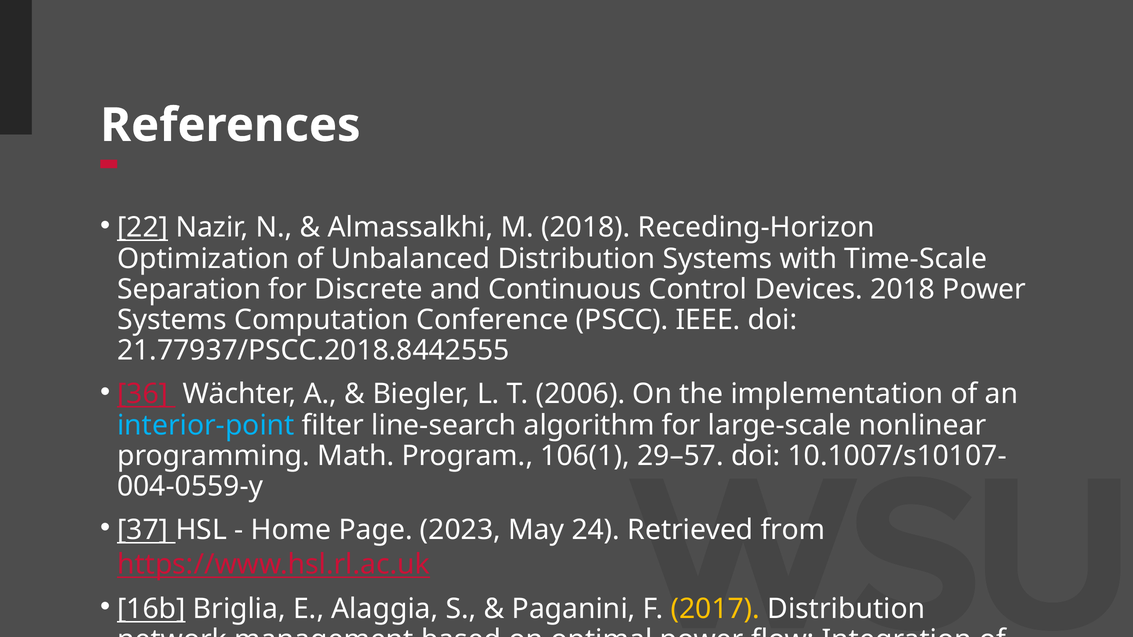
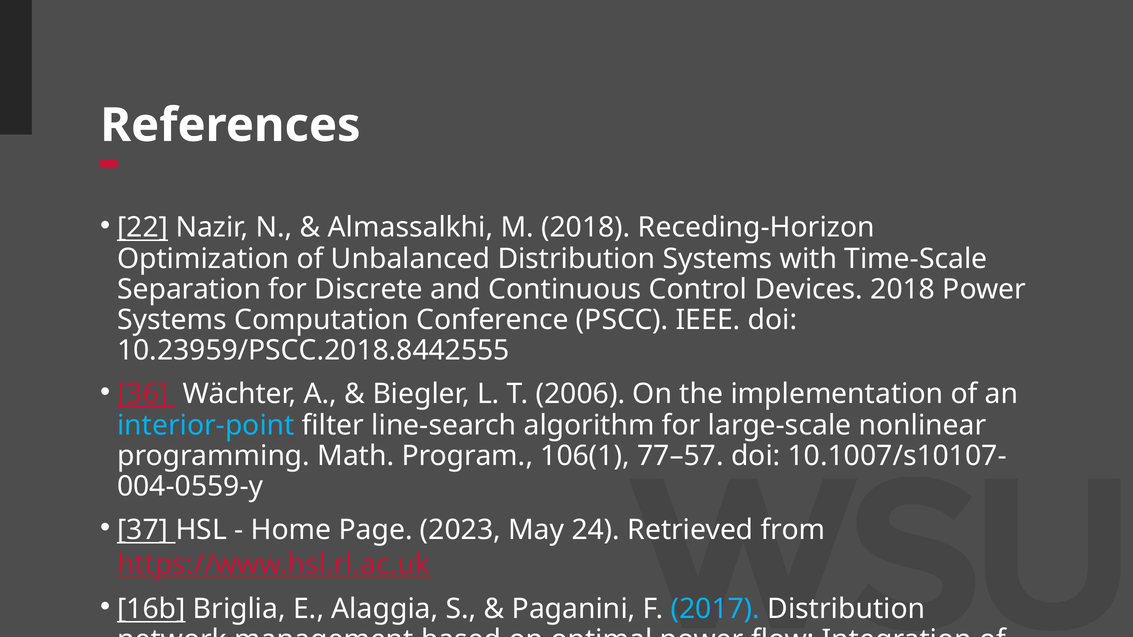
21.77937/PSCC.2018.8442555: 21.77937/PSCC.2018.8442555 -> 10.23959/PSCC.2018.8442555
29–57: 29–57 -> 77–57
2017 at (715, 609) colour: yellow -> light blue
